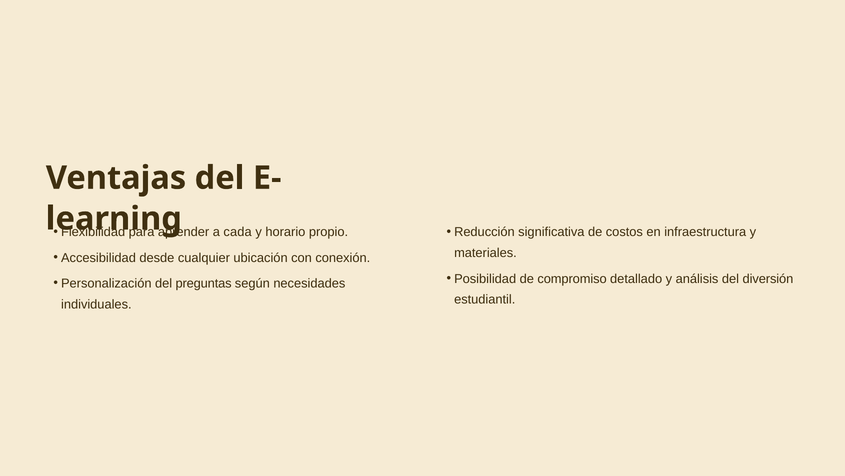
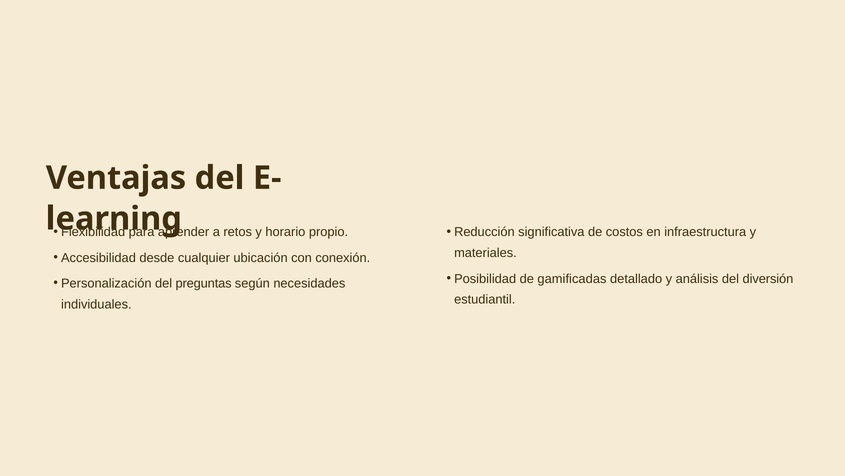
cada: cada -> retos
compromiso: compromiso -> gamificadas
